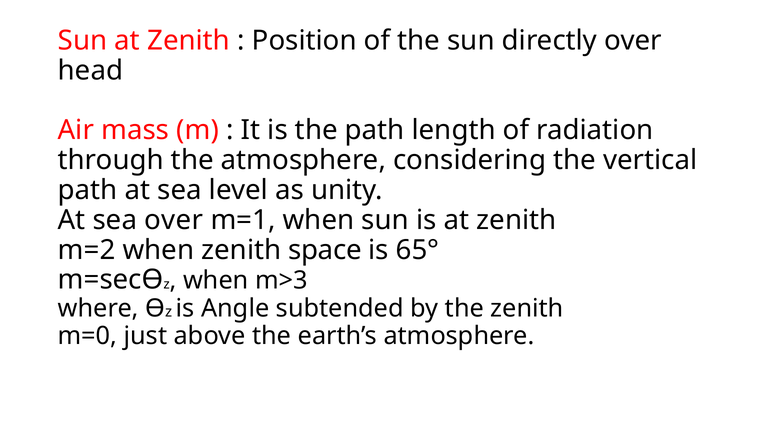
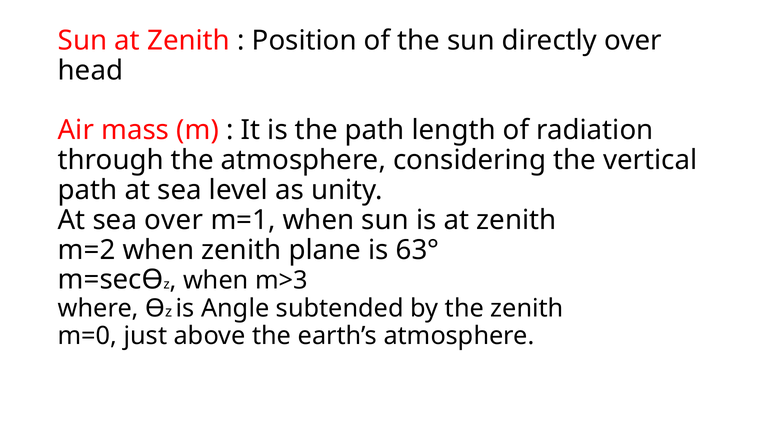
space: space -> plane
65°: 65° -> 63°
